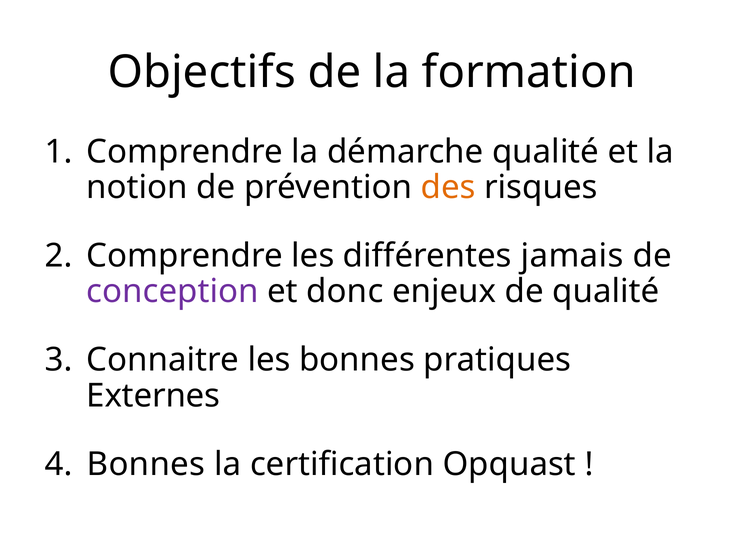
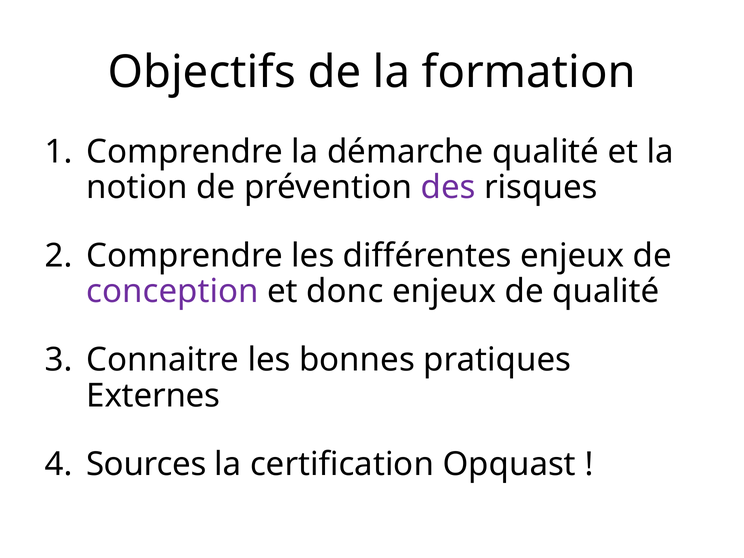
des colour: orange -> purple
différentes jamais: jamais -> enjeux
Bonnes at (146, 464): Bonnes -> Sources
